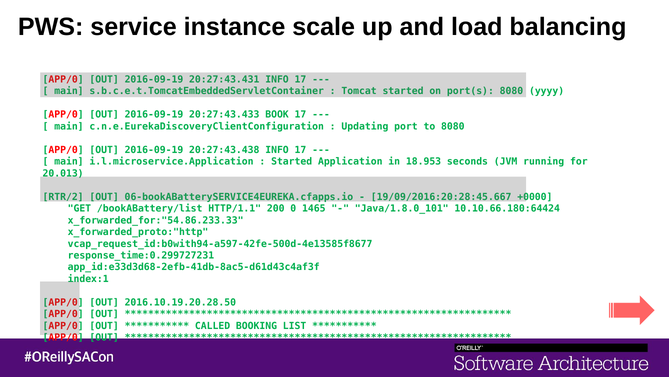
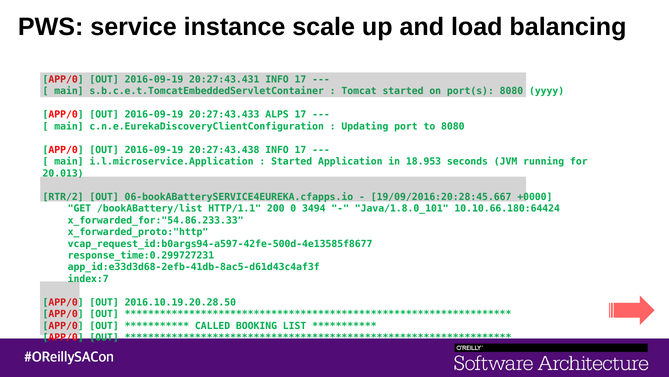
BOOK: BOOK -> ALPS
1465: 1465 -> 3494
vcap_request_id:b0with94-a597-42fe-500d-4e13585f8677: vcap_request_id:b0with94-a597-42fe-500d-4e13585f8677 -> vcap_request_id:b0args94-a597-42fe-500d-4e13585f8677
index:1: index:1 -> index:7
